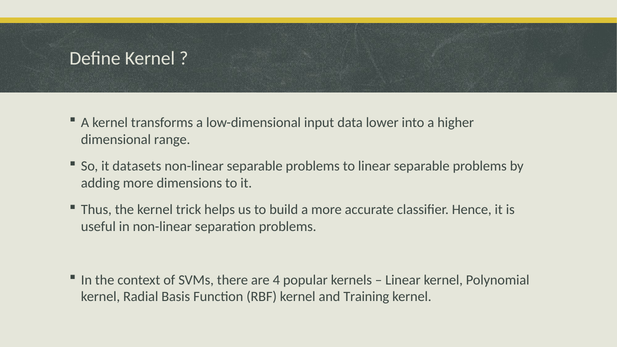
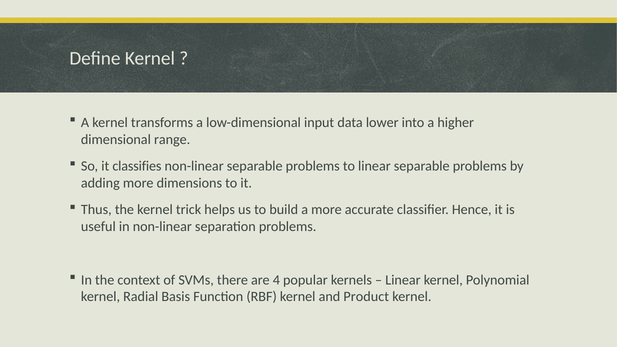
datasets: datasets -> classifies
Training: Training -> Product
